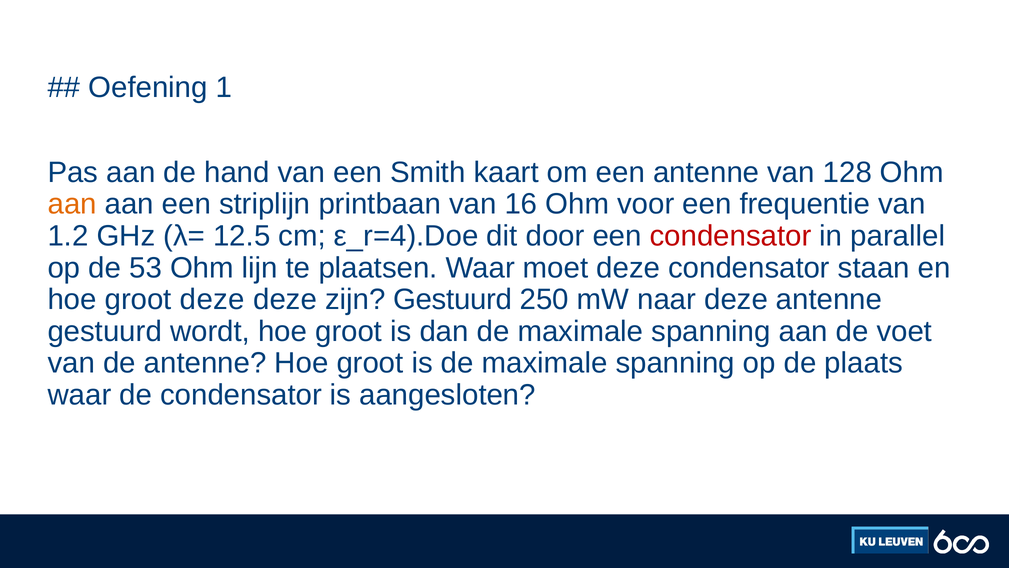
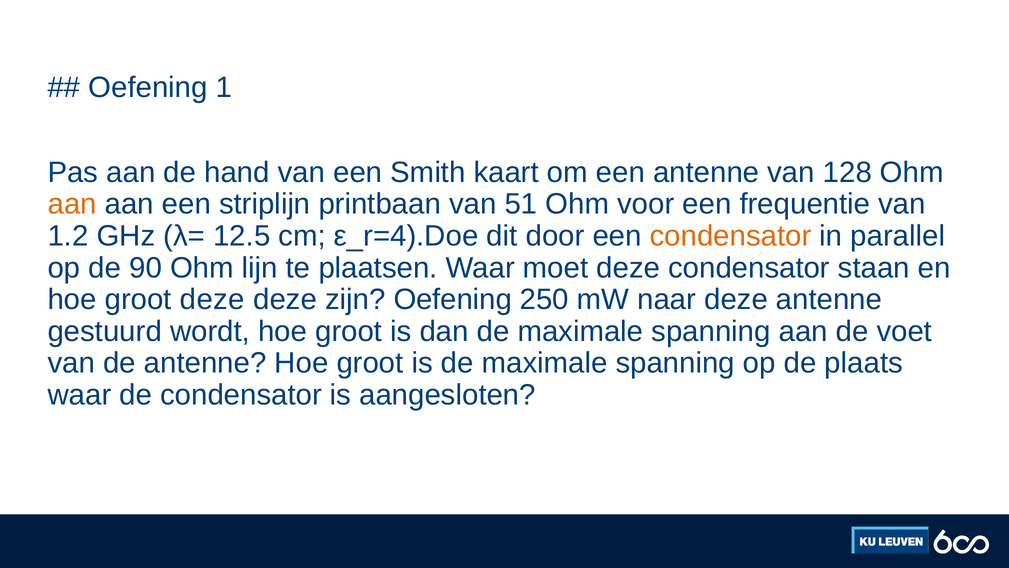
16: 16 -> 51
condensator at (731, 236) colour: red -> orange
53: 53 -> 90
zijn Gestuurd: Gestuurd -> Oefening
